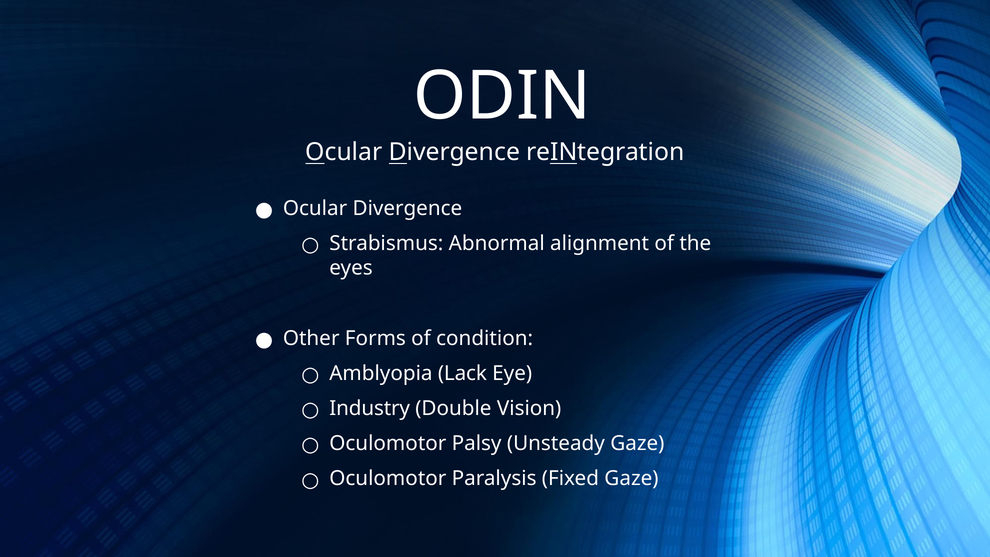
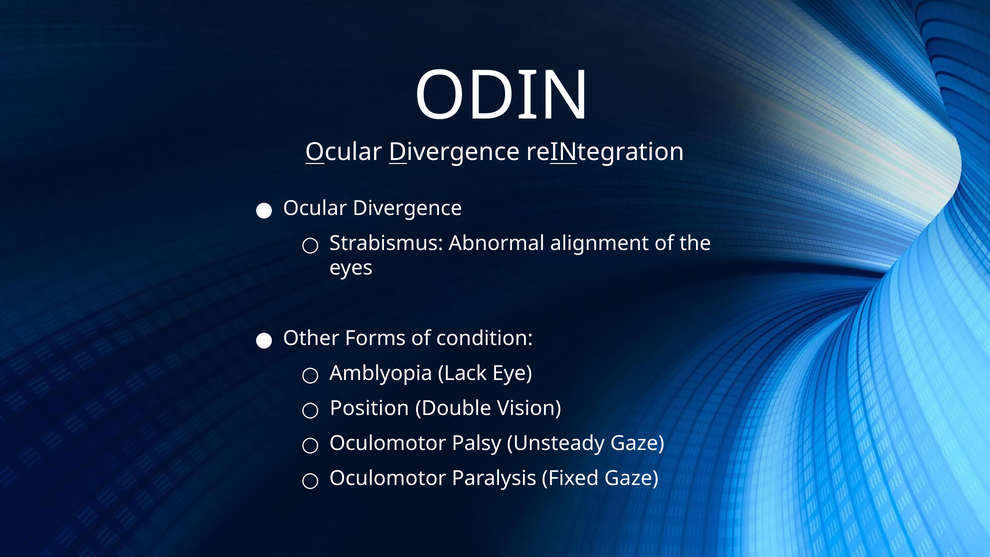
Industry: Industry -> Position
